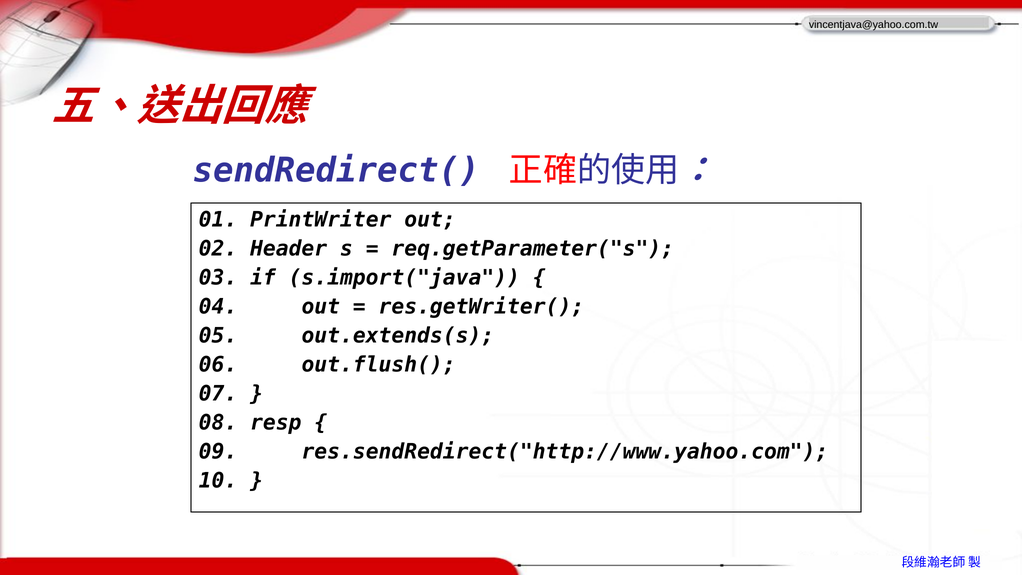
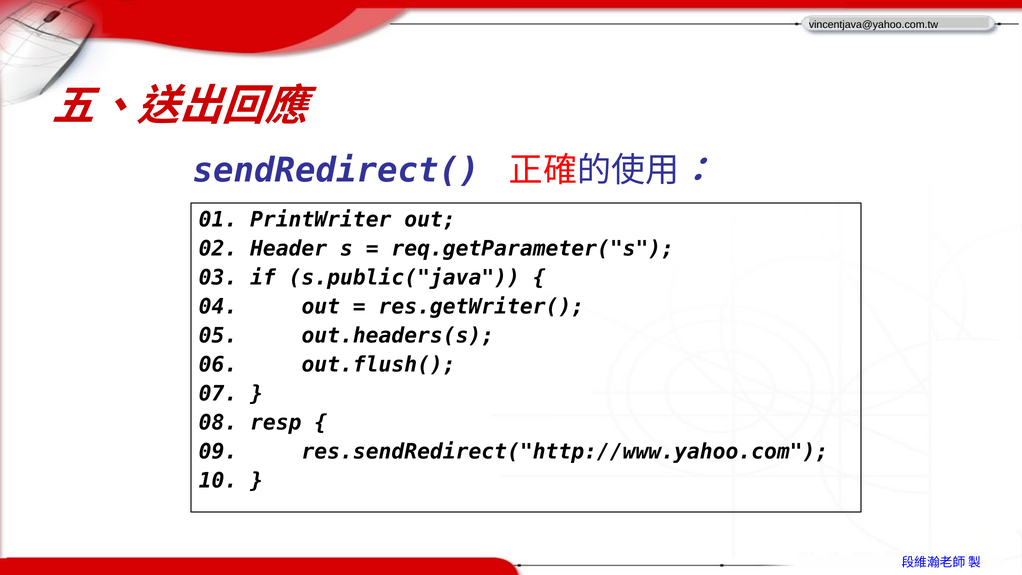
s.import("java: s.import("java -> s.public("java
out.extends(s: out.extends(s -> out.headers(s
